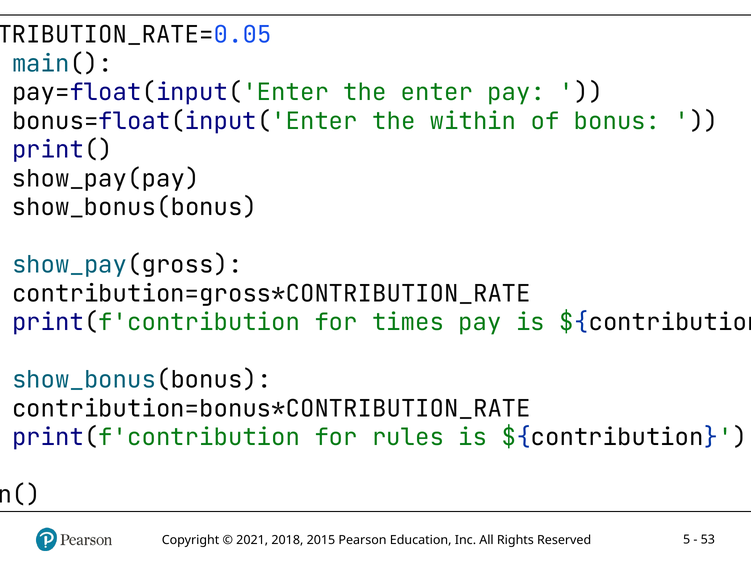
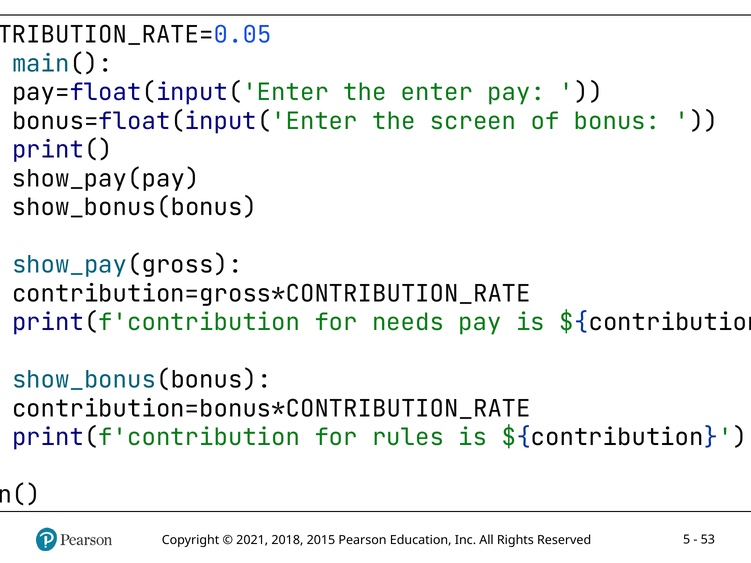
within: within -> screen
times: times -> needs
